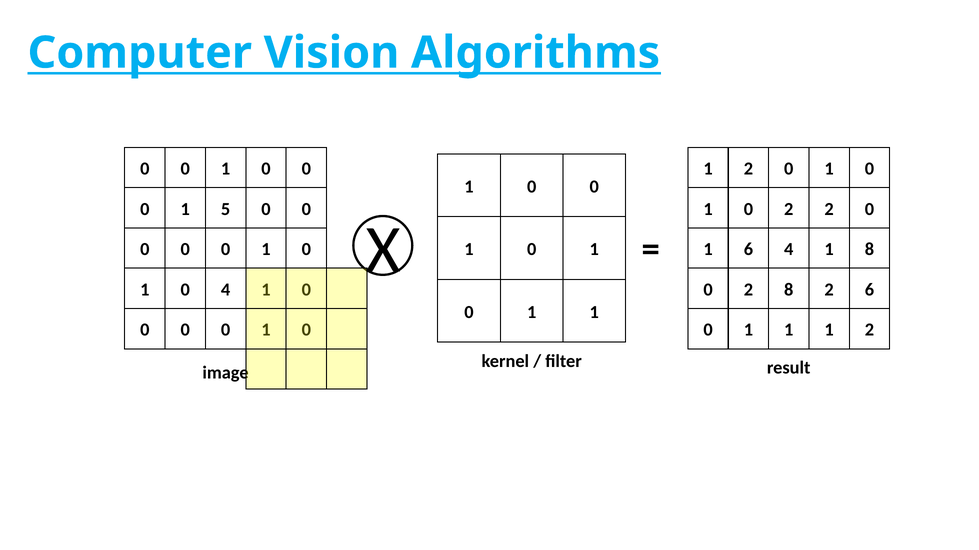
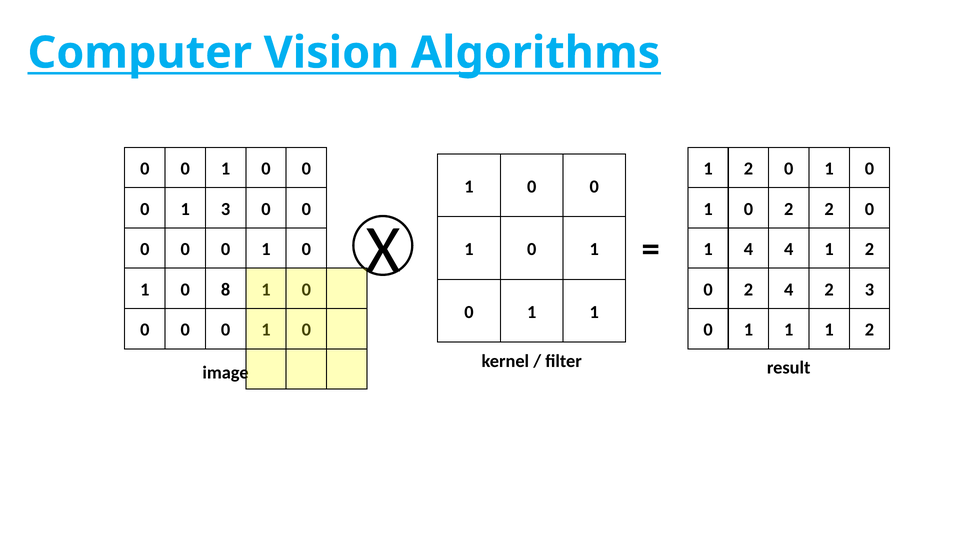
1 5: 5 -> 3
1 6: 6 -> 4
4 1 8: 8 -> 2
0 4: 4 -> 8
2 8: 8 -> 4
2 6: 6 -> 3
